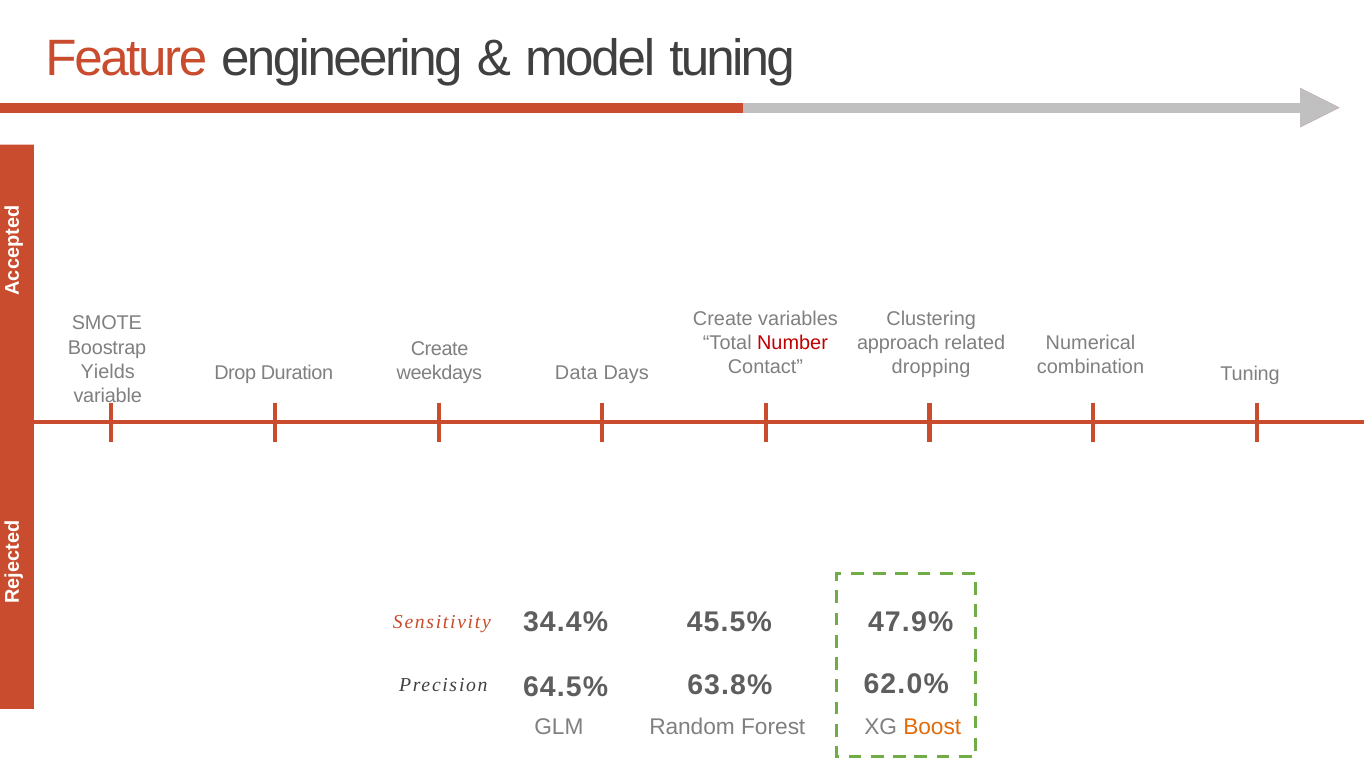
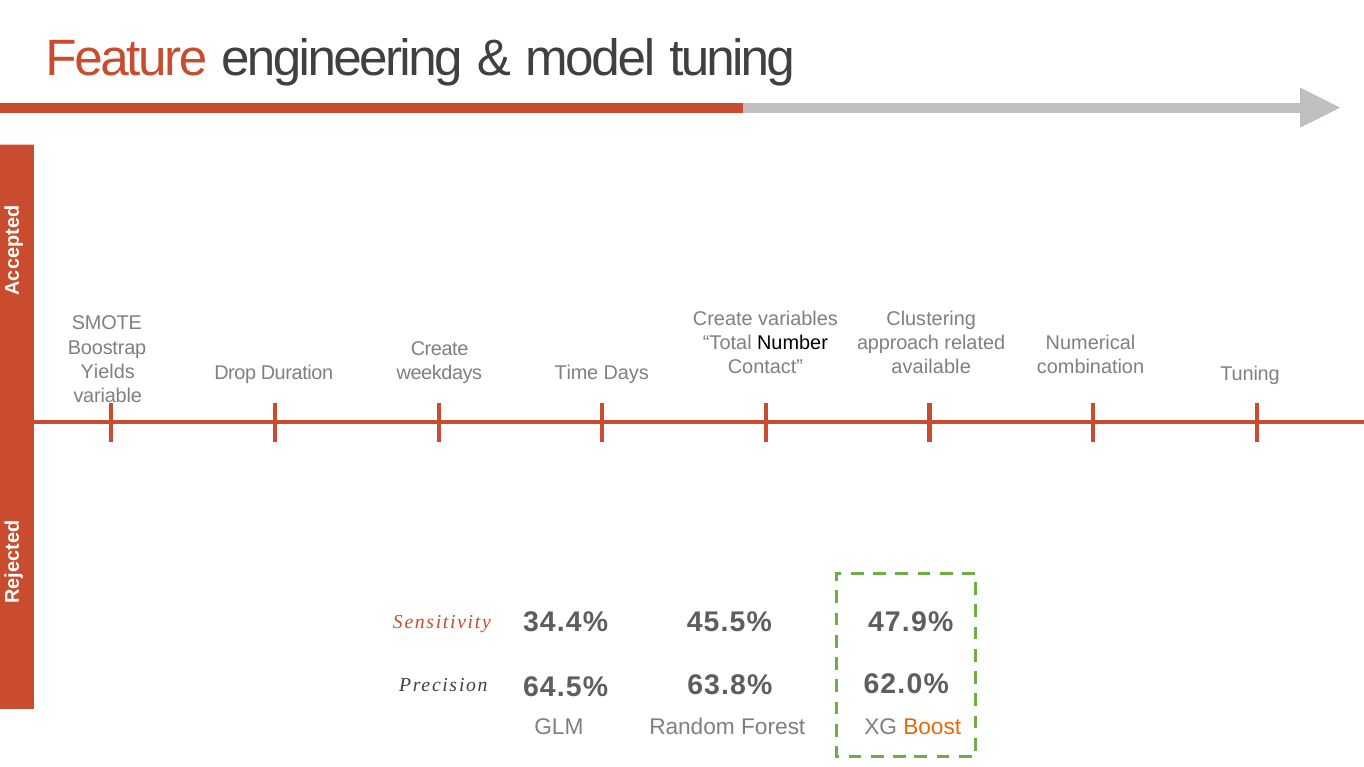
Number colour: red -> black
dropping: dropping -> available
Data: Data -> Time
